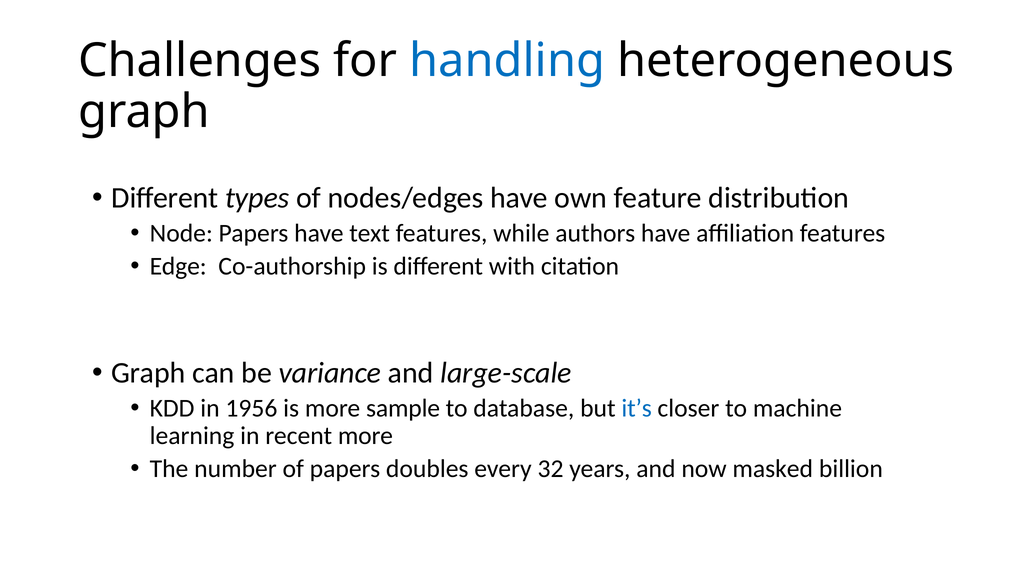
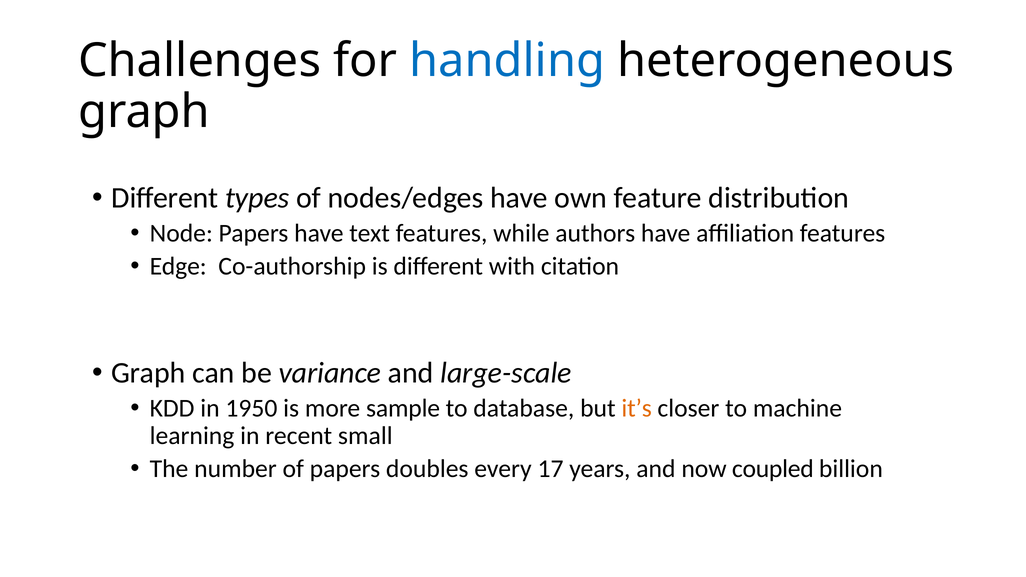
1956: 1956 -> 1950
it’s colour: blue -> orange
recent more: more -> small
32: 32 -> 17
masked: masked -> coupled
